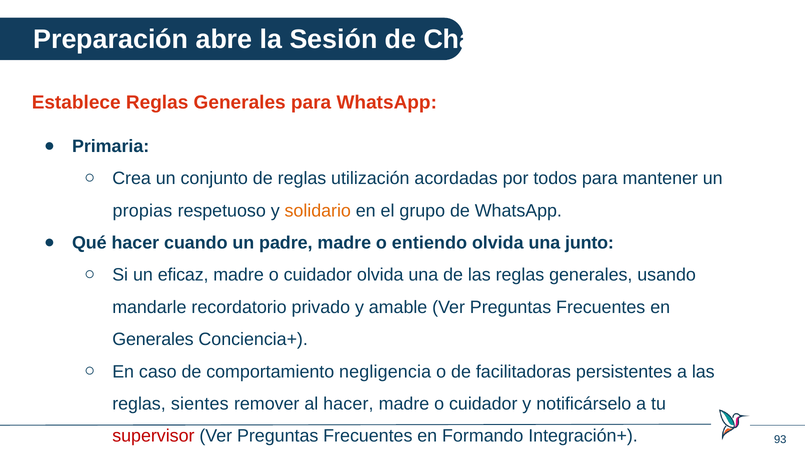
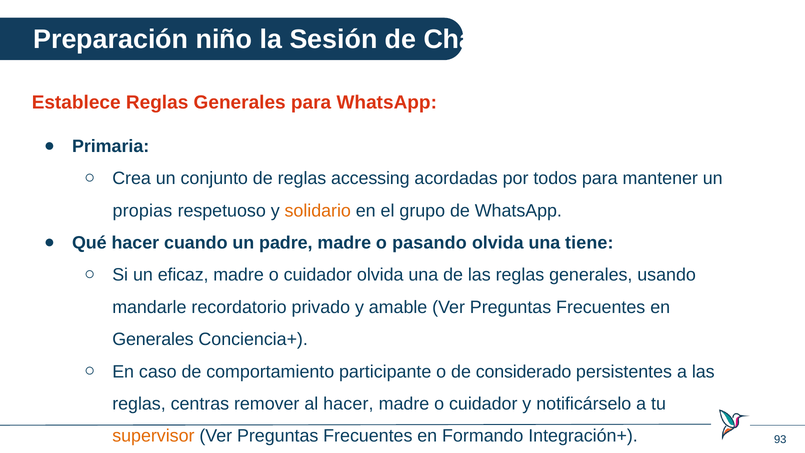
abre: abre -> niño
utilización: utilización -> accessing
entiendo: entiendo -> pasando
junto: junto -> tiene
negligencia: negligencia -> participante
facilitadoras: facilitadoras -> considerado
sientes: sientes -> centras
supervisor colour: red -> orange
